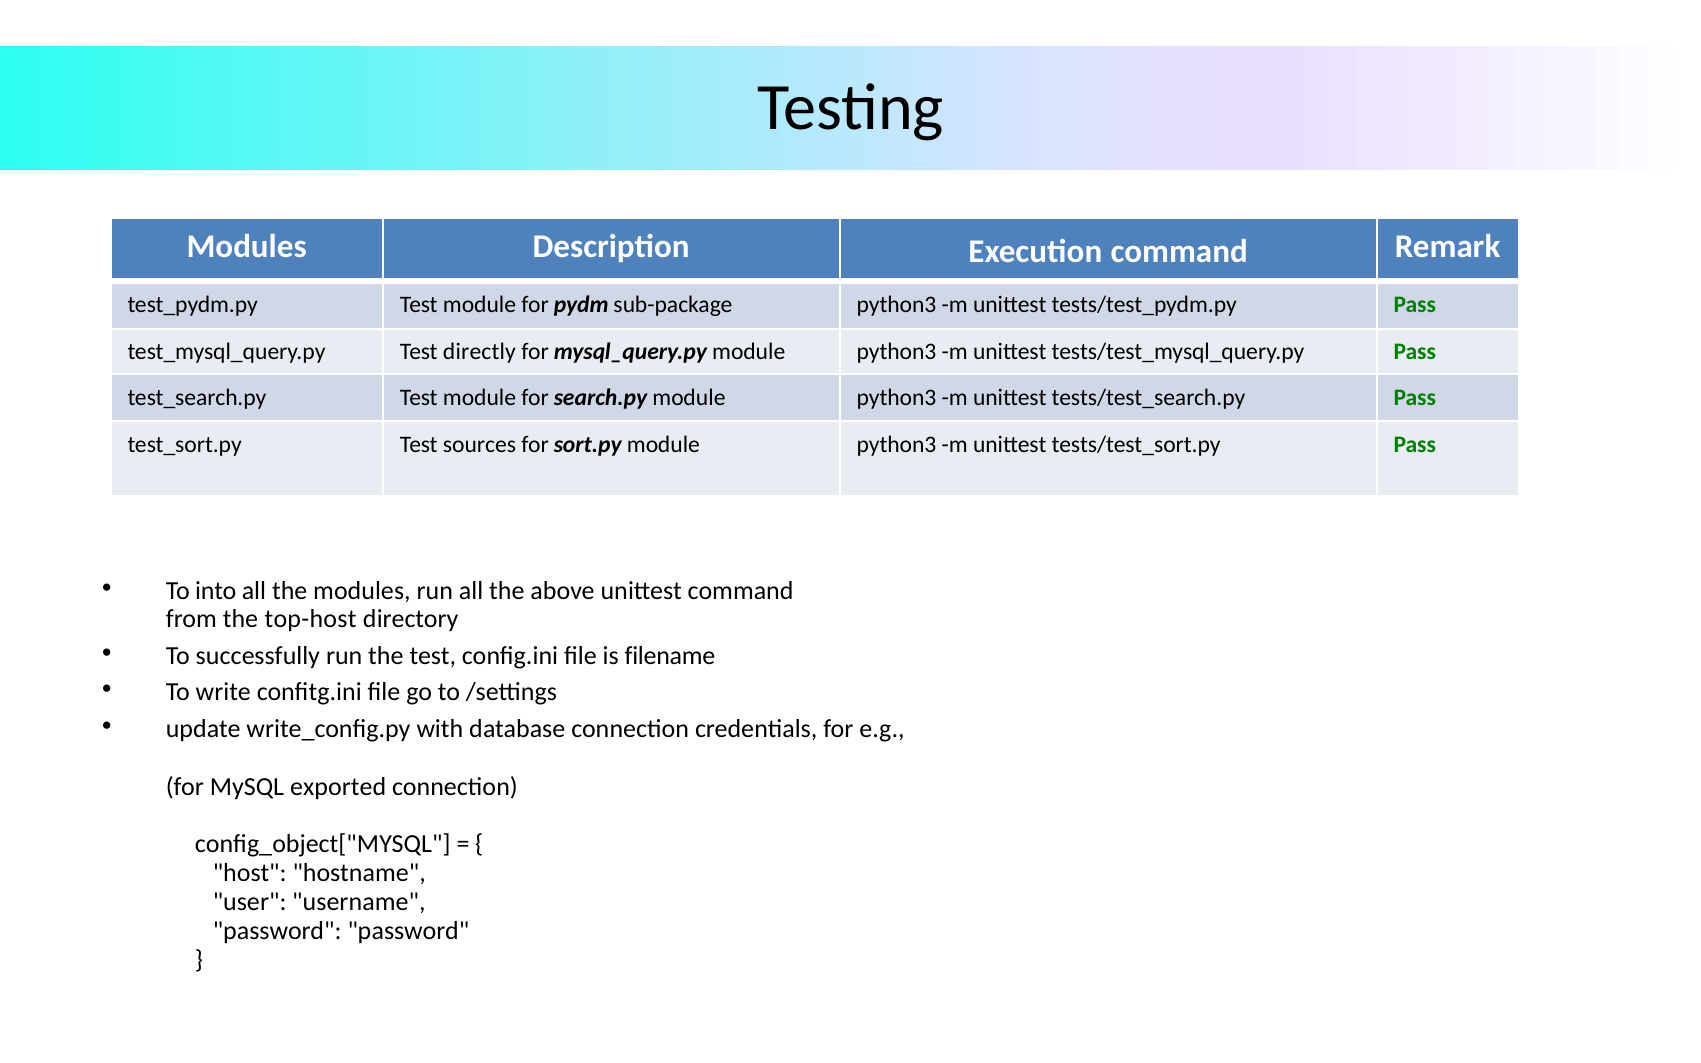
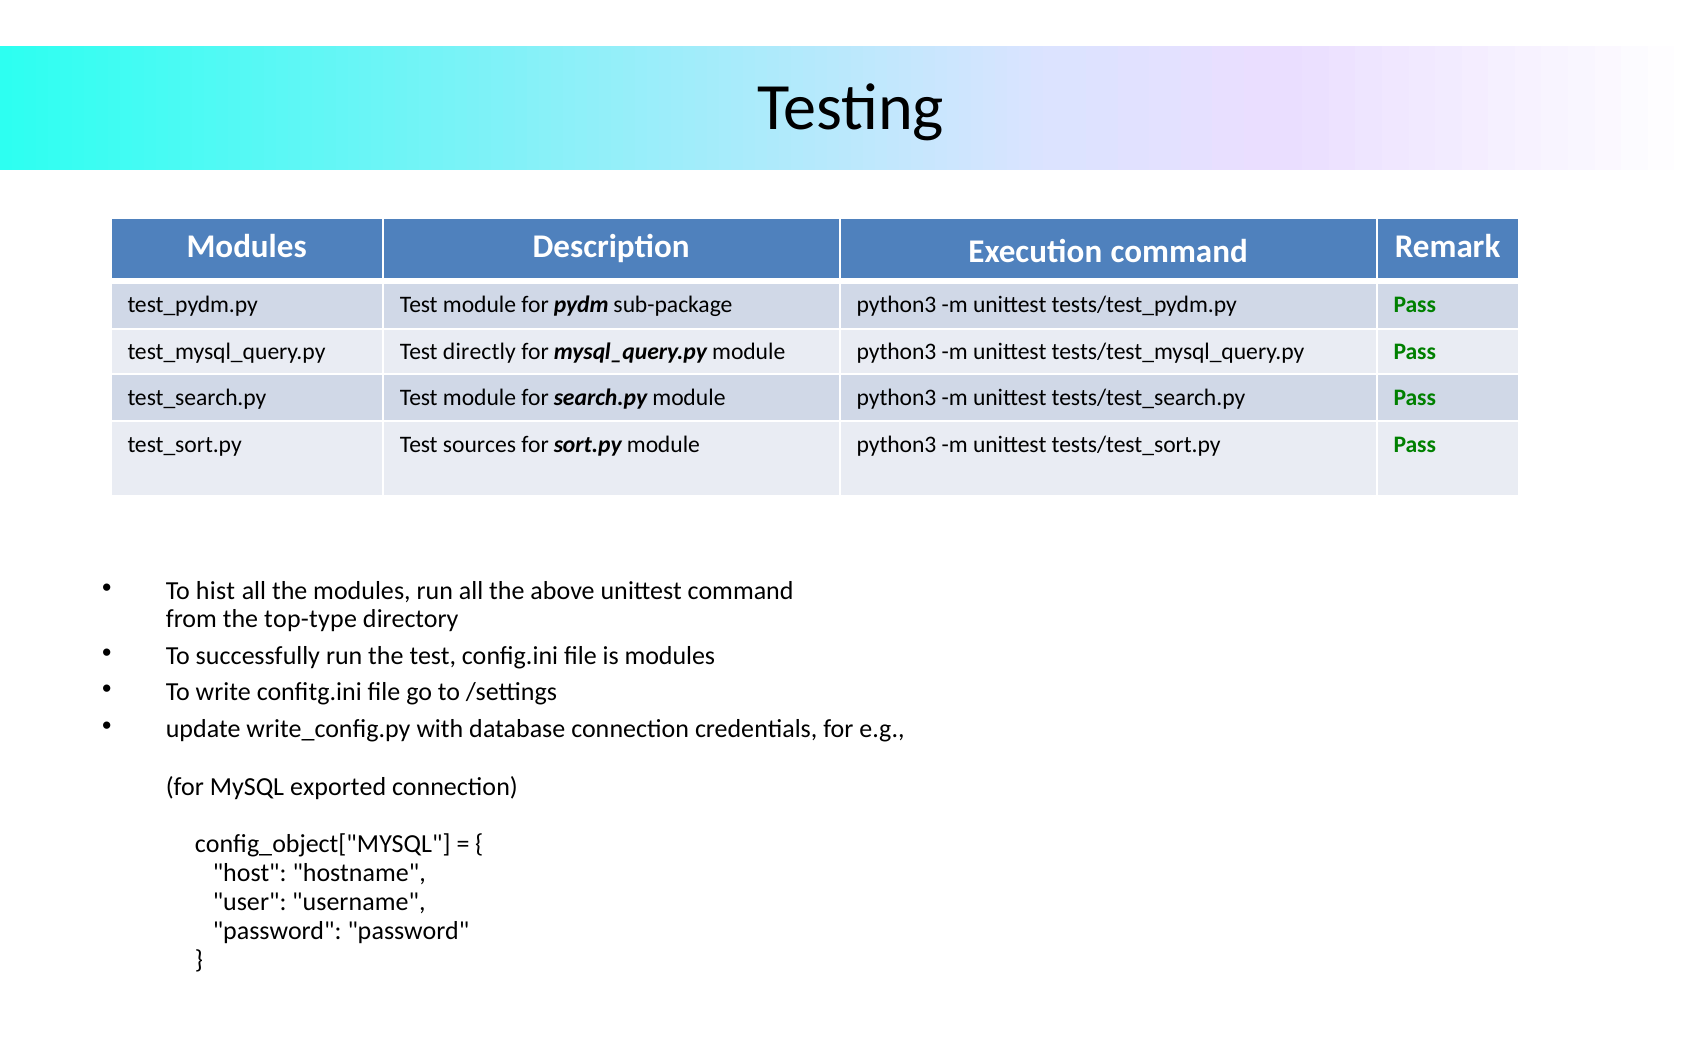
into: into -> hist
top-host: top-host -> top-type
is filename: filename -> modules
